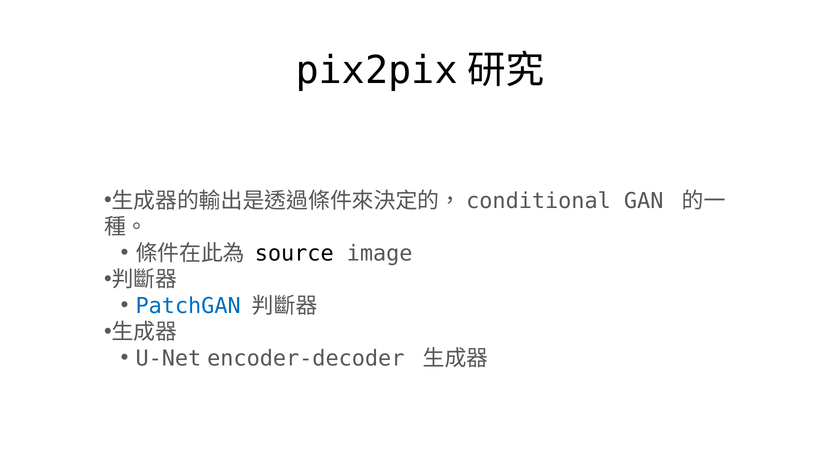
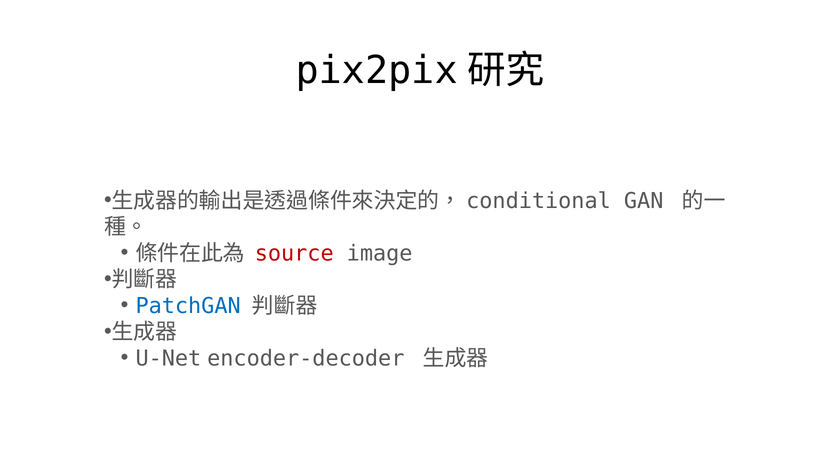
source colour: black -> red
